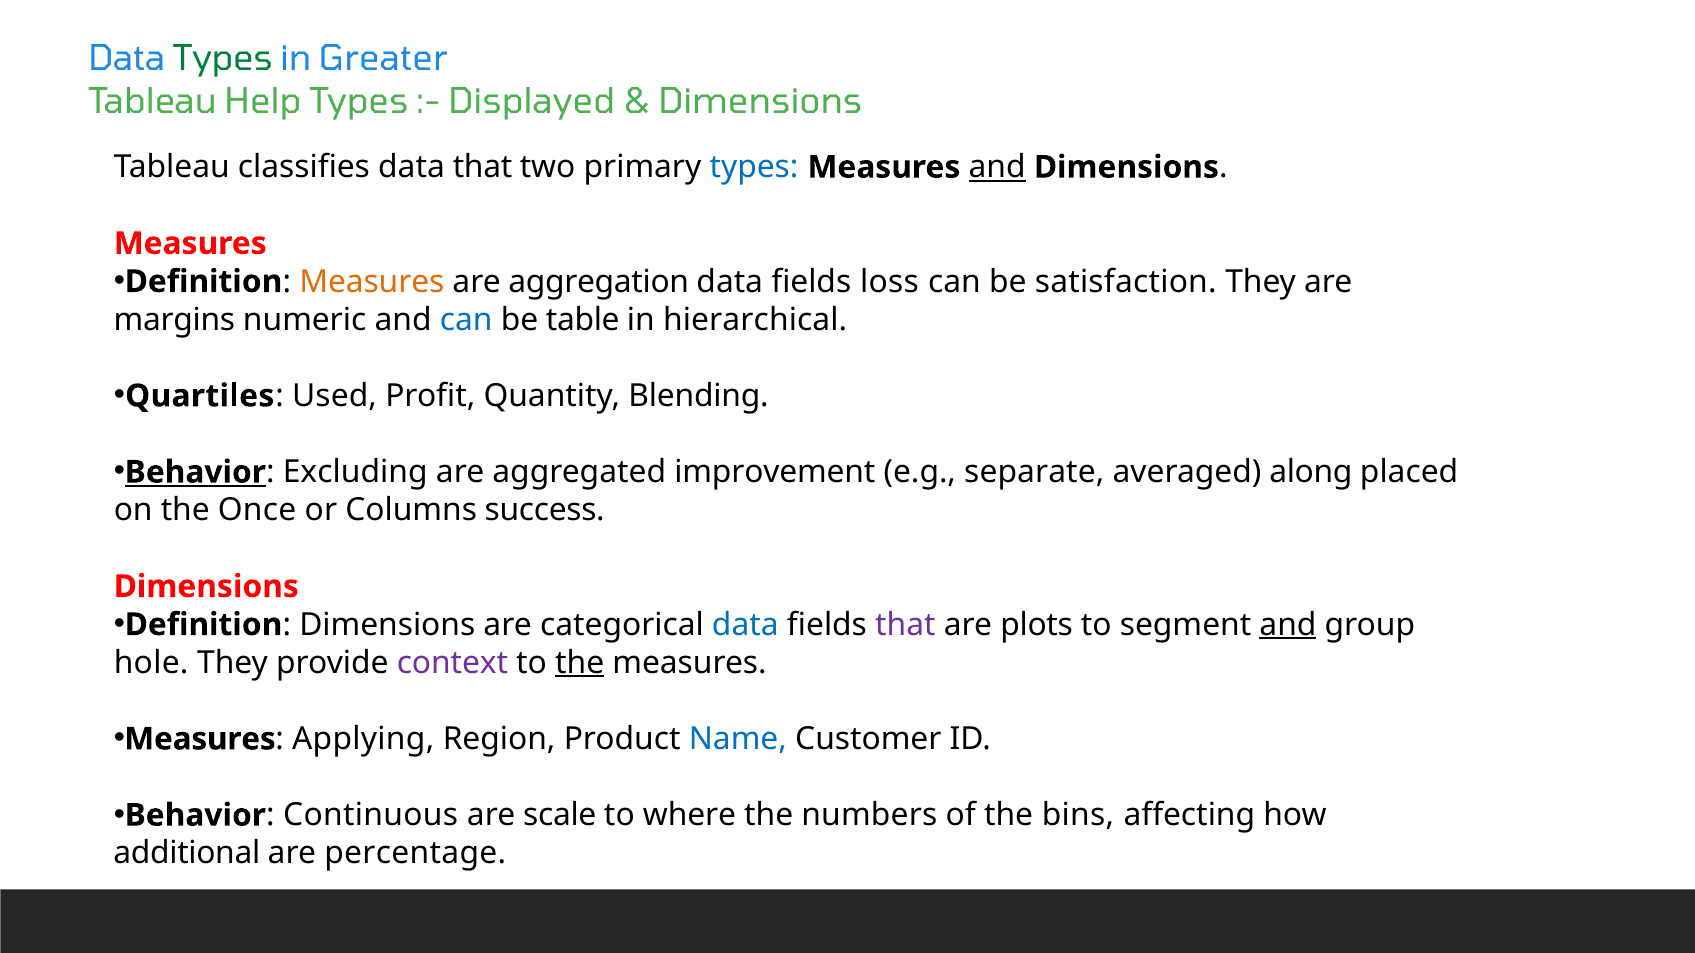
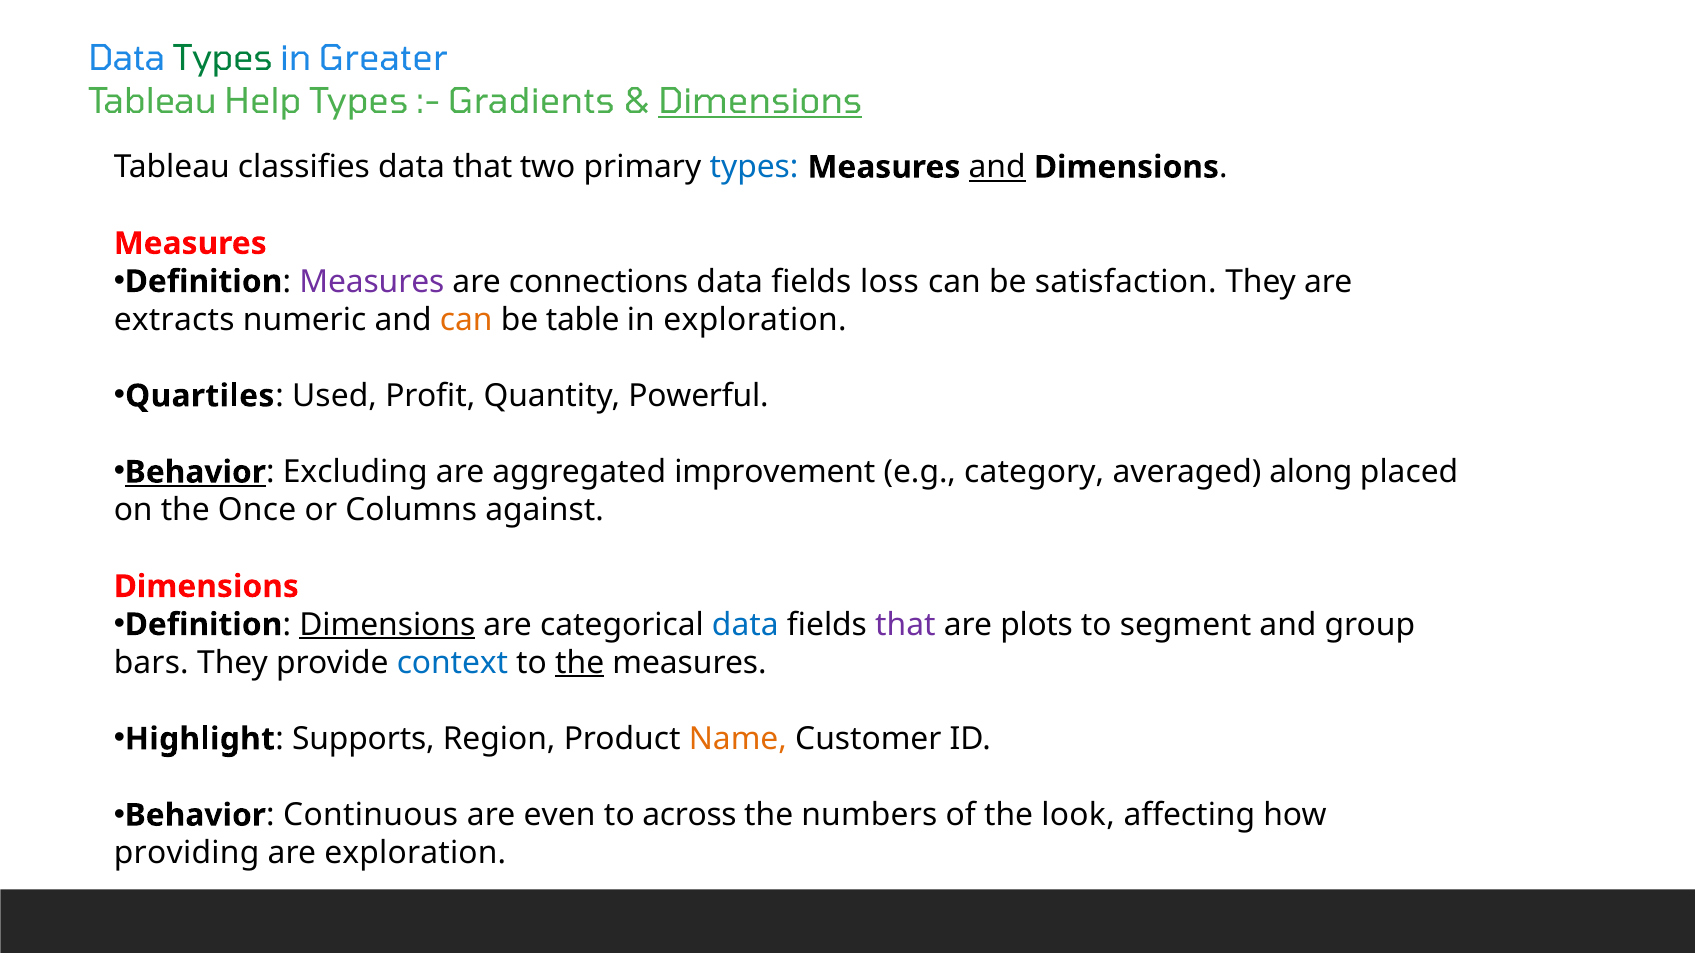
Displayed: Displayed -> Gradients
Dimensions at (760, 101) underline: none -> present
Measures at (372, 282) colour: orange -> purple
aggregation: aggregation -> connections
margins: margins -> extracts
can at (466, 320) colour: blue -> orange
in hierarchical: hierarchical -> exploration
Blending: Blending -> Powerful
separate: separate -> category
success: success -> against
Dimensions at (387, 625) underline: none -> present
and at (1288, 625) underline: present -> none
hole: hole -> bars
context colour: purple -> blue
Measures at (200, 739): Measures -> Highlight
Applying: Applying -> Supports
Name colour: blue -> orange
scale: scale -> even
where: where -> across
bins: bins -> look
additional: additional -> providing
are percentage: percentage -> exploration
